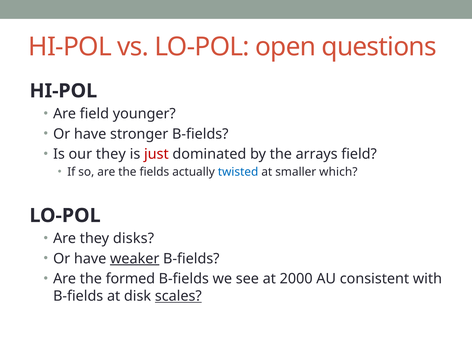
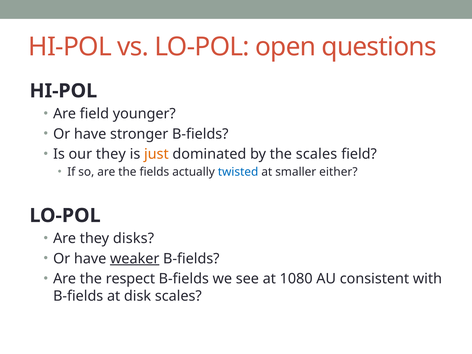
just colour: red -> orange
the arrays: arrays -> scales
which: which -> either
formed: formed -> respect
2000: 2000 -> 1080
scales at (178, 296) underline: present -> none
